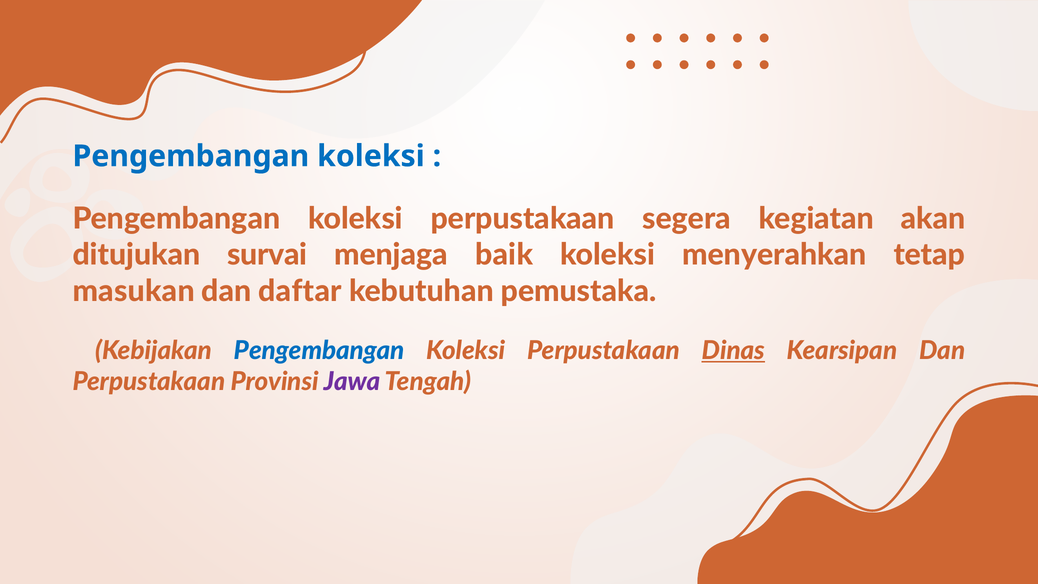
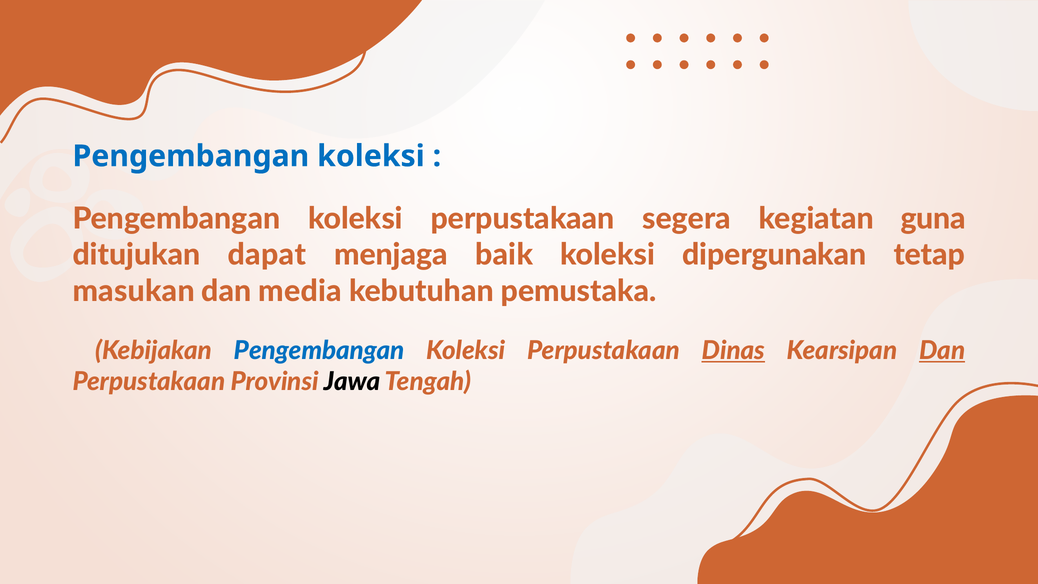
akan: akan -> guna
survai: survai -> dapat
menyerahkan: menyerahkan -> dipergunakan
daftar: daftar -> media
Dan at (942, 351) underline: none -> present
Jawa colour: purple -> black
